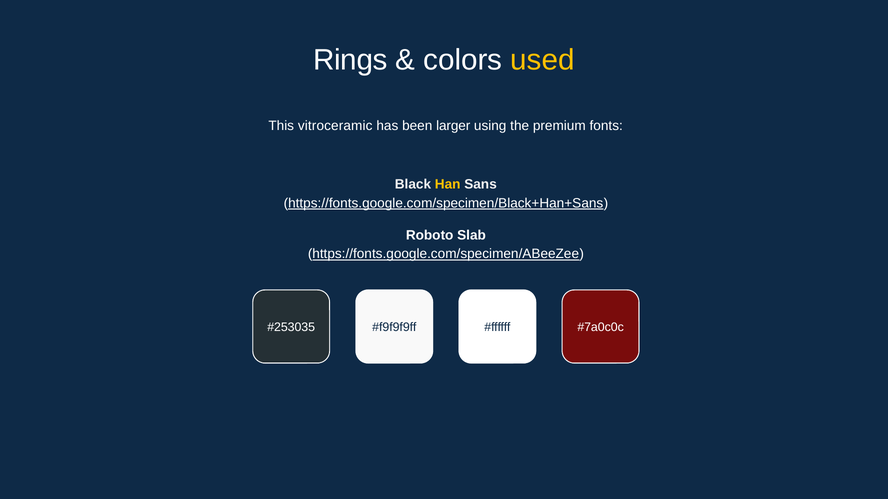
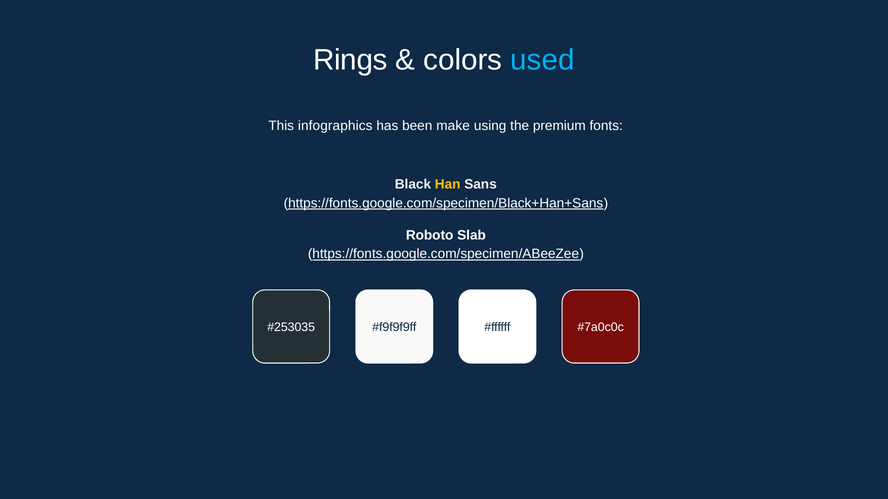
used colour: yellow -> light blue
vitroceramic: vitroceramic -> infographics
larger: larger -> make
